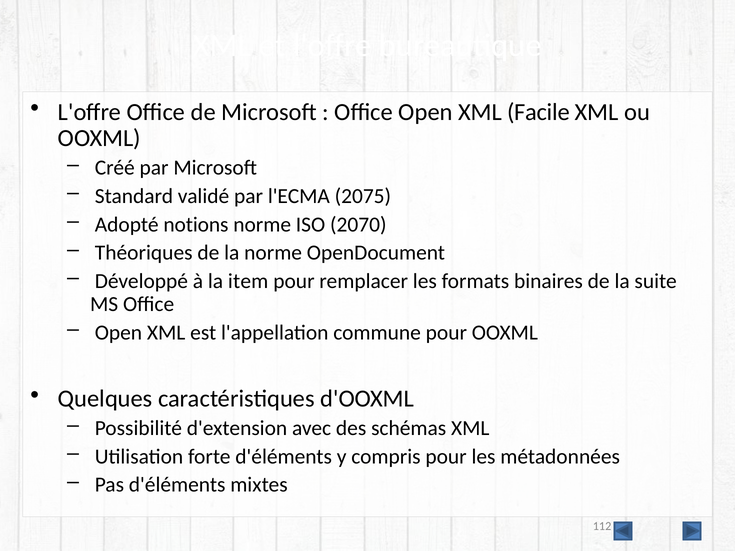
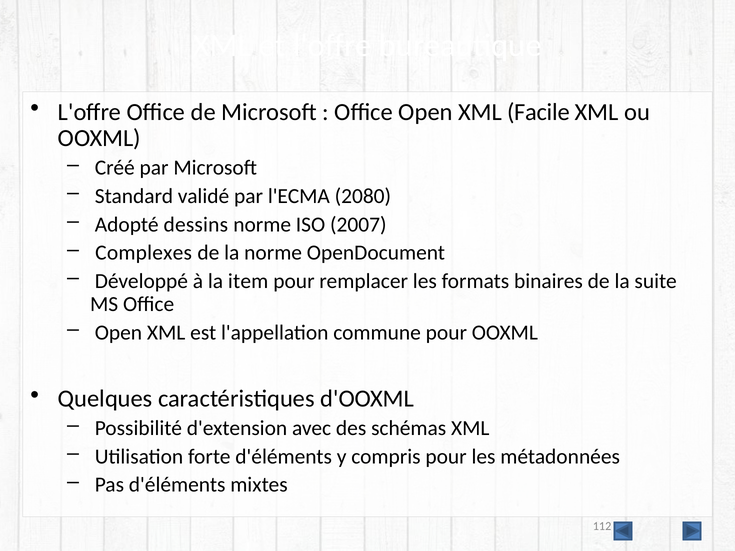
2075: 2075 -> 2080
notions: notions -> dessins
2070: 2070 -> 2007
Théoriques: Théoriques -> Complexes
